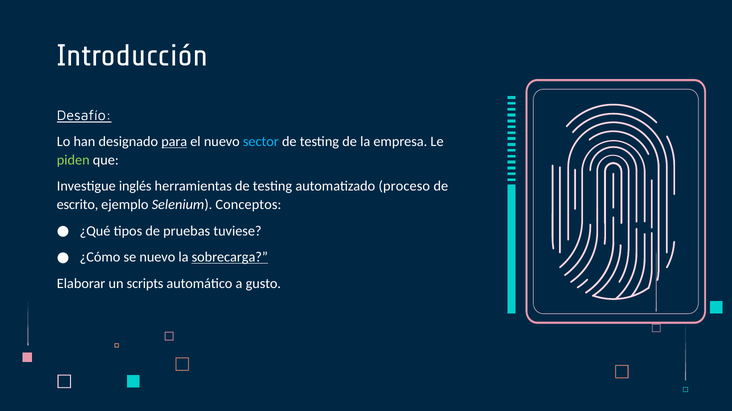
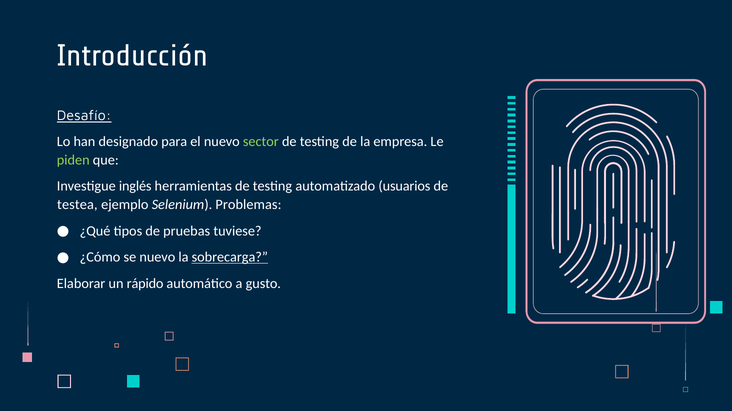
para underline: present -> none
sector colour: light blue -> light green
proceso: proceso -> usuarios
escrito: escrito -> testea
Conceptos: Conceptos -> Problemas
scripts: scripts -> rápido
